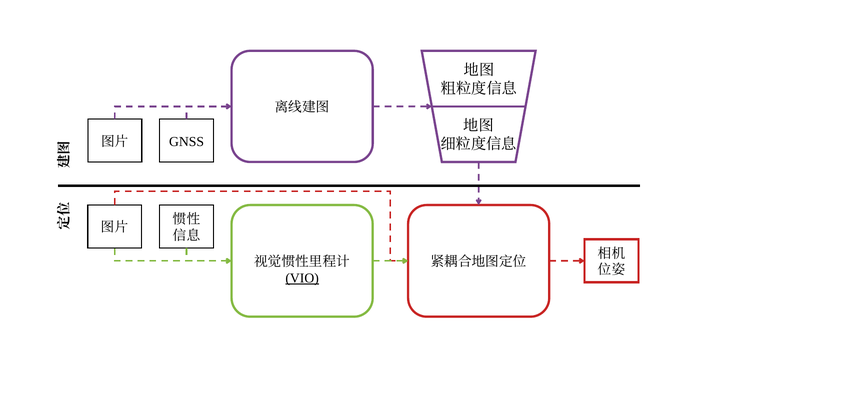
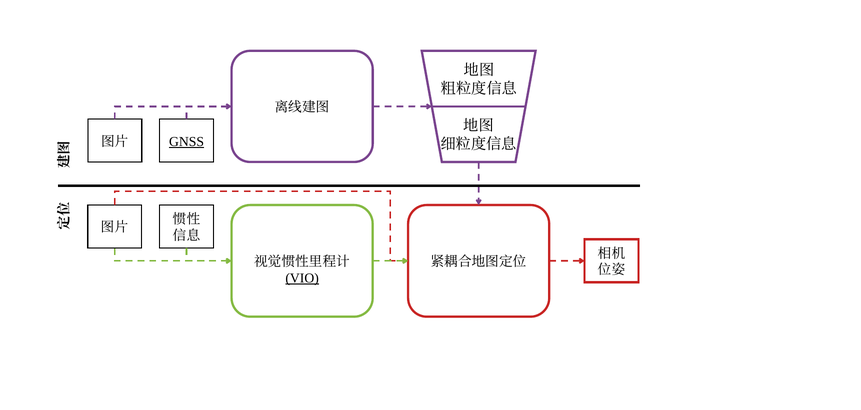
GNSS underline: none -> present
